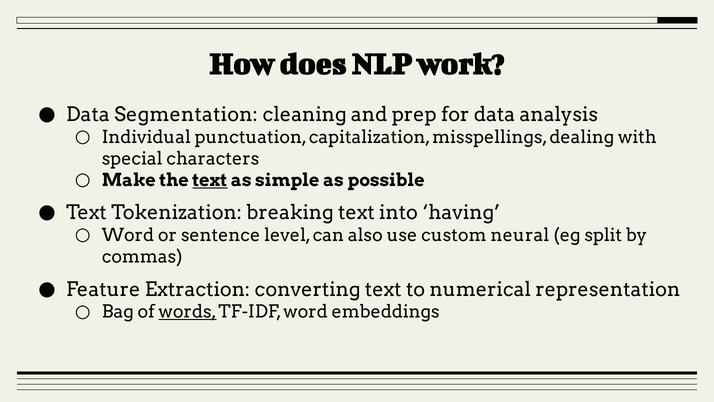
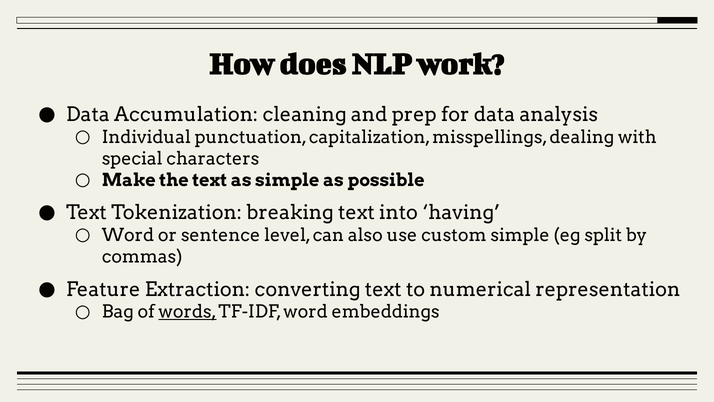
Segmentation: Segmentation -> Accumulation
text at (210, 180) underline: present -> none
custom neural: neural -> simple
